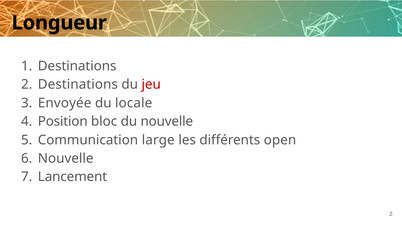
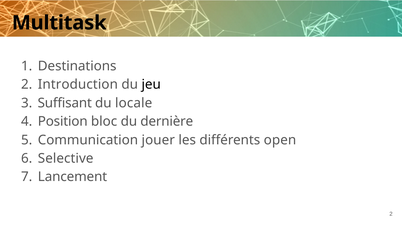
Longueur: Longueur -> Multitask
Destinations at (78, 85): Destinations -> Introduction
jeu colour: red -> black
Envoyée: Envoyée -> Suffisant
du nouvelle: nouvelle -> dernière
large: large -> jouer
Nouvelle at (66, 158): Nouvelle -> Selective
